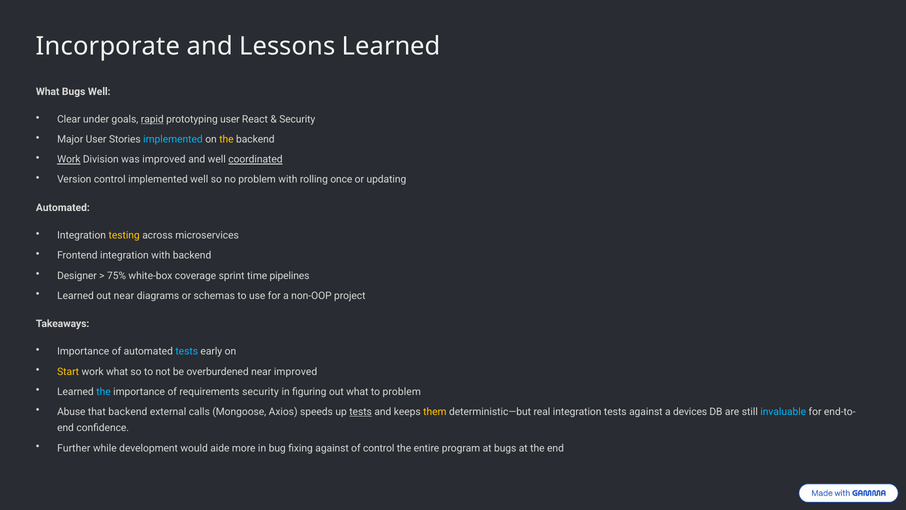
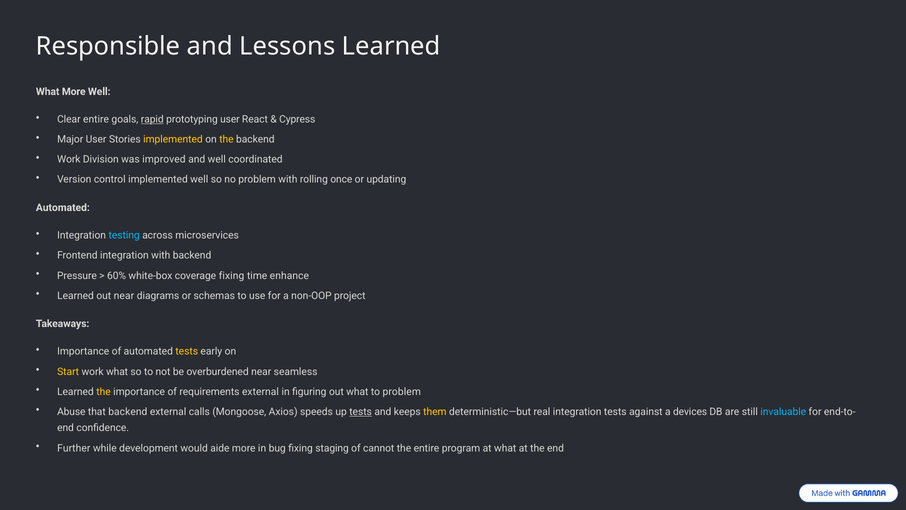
Incorporate: Incorporate -> Responsible
What Bugs: Bugs -> More
Clear under: under -> entire
Security at (297, 119): Security -> Cypress
implemented at (173, 139) colour: light blue -> yellow
Work at (69, 159) underline: present -> none
coordinated underline: present -> none
testing colour: yellow -> light blue
Designer: Designer -> Pressure
75%: 75% -> 60%
coverage sprint: sprint -> fixing
pipelines: pipelines -> enhance
tests at (187, 351) colour: light blue -> yellow
near improved: improved -> seamless
the at (103, 391) colour: light blue -> yellow
requirements security: security -> external
fixing against: against -> staging
of control: control -> cannot
at bugs: bugs -> what
